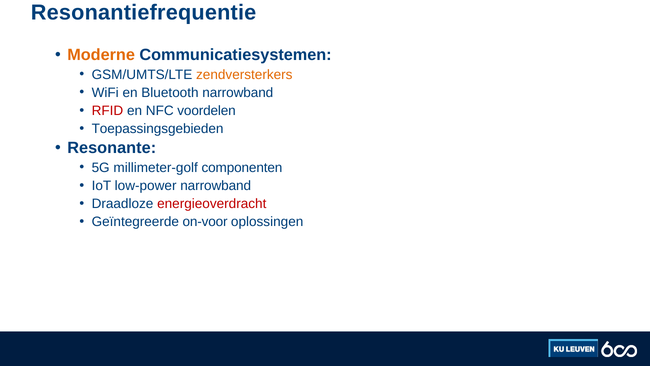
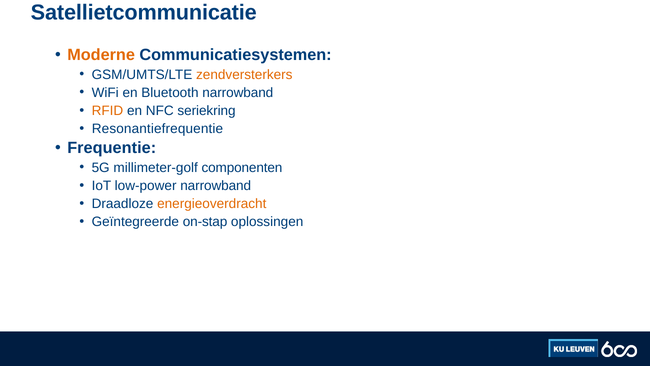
Resonantiefrequentie: Resonantiefrequentie -> Satellietcommunicatie
RFID colour: red -> orange
voordelen: voordelen -> seriekring
Toepassingsgebieden: Toepassingsgebieden -> Resonantiefrequentie
Resonante: Resonante -> Frequentie
energieoverdracht colour: red -> orange
on-voor: on-voor -> on-stap
